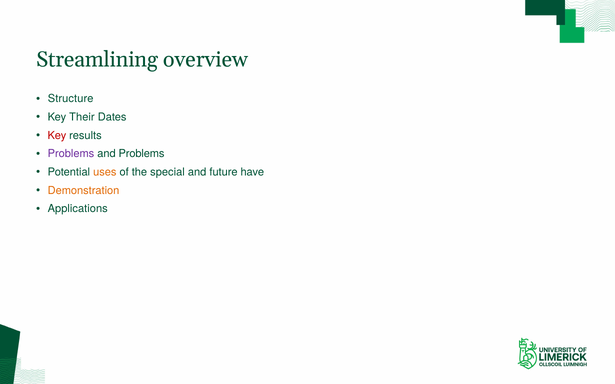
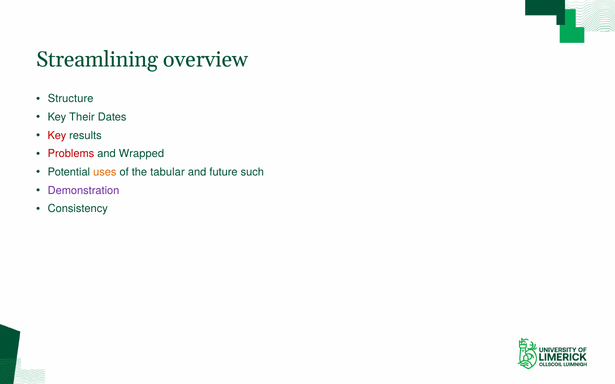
Problems at (71, 154) colour: purple -> red
and Problems: Problems -> Wrapped
special: special -> tabular
have: have -> such
Demonstration colour: orange -> purple
Applications: Applications -> Consistency
